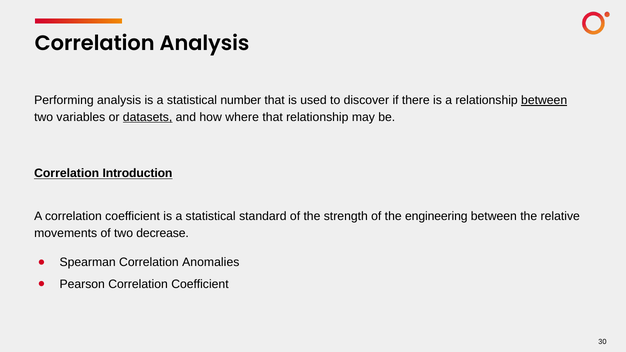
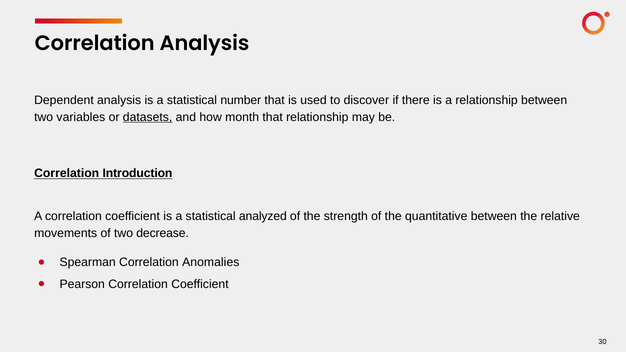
Performing: Performing -> Dependent
between at (544, 100) underline: present -> none
where: where -> month
standard: standard -> analyzed
engineering: engineering -> quantitative
